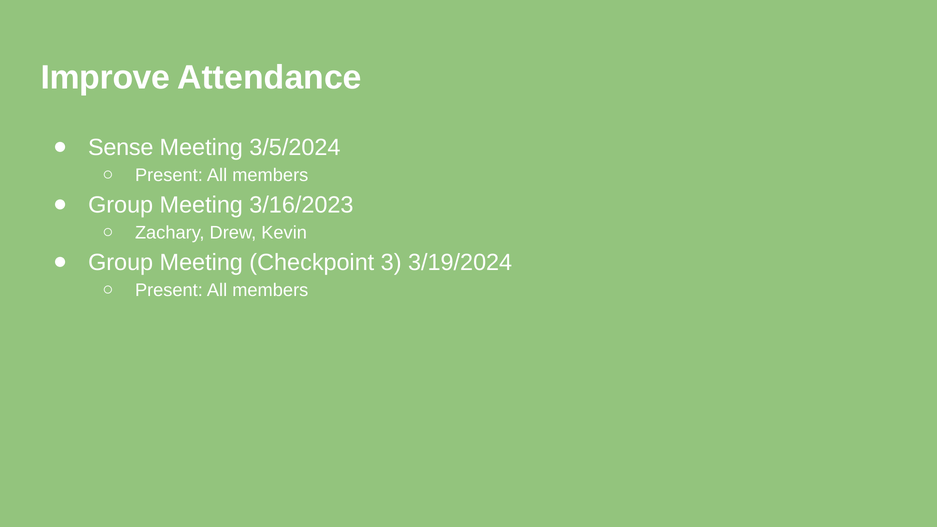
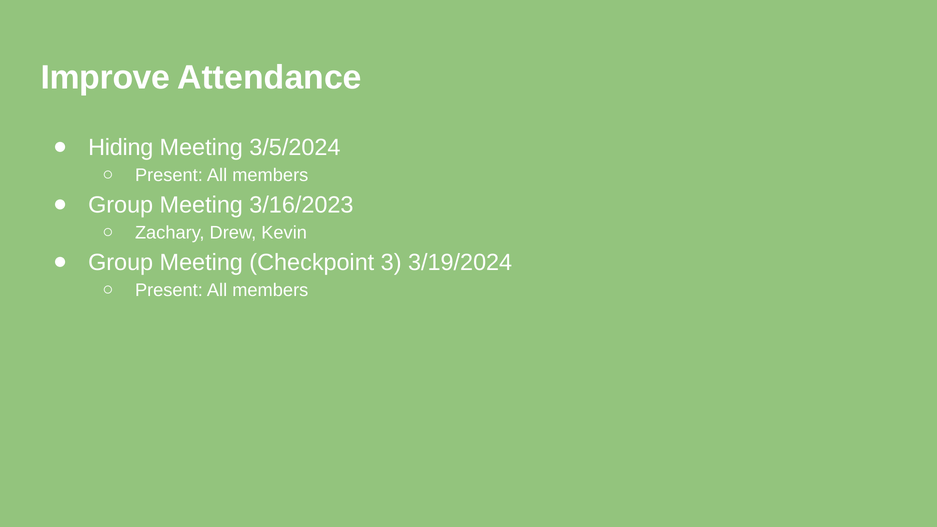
Sense: Sense -> Hiding
